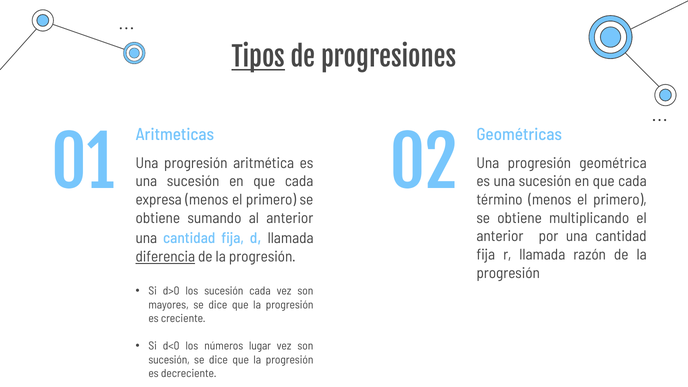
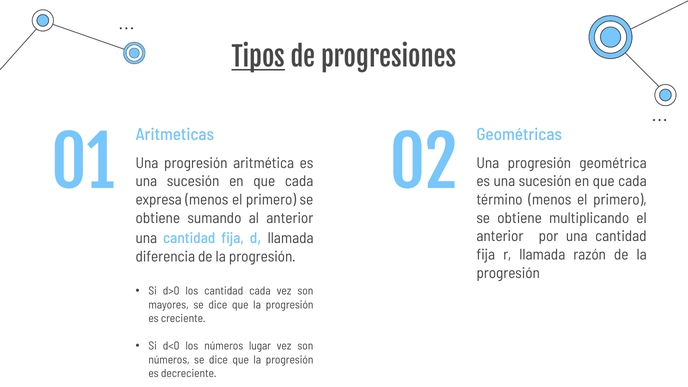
diferencia underline: present -> none
los sucesión: sucesión -> cantidad
sucesión at (169, 360): sucesión -> números
